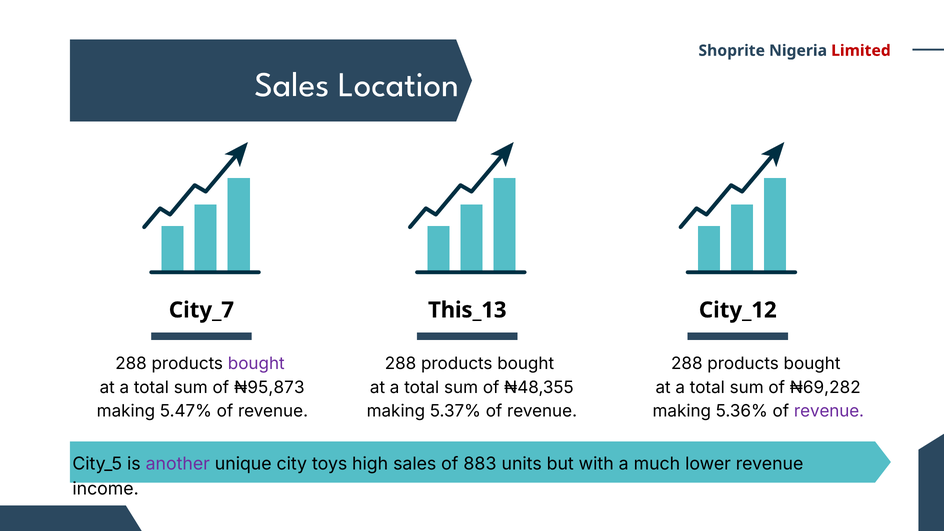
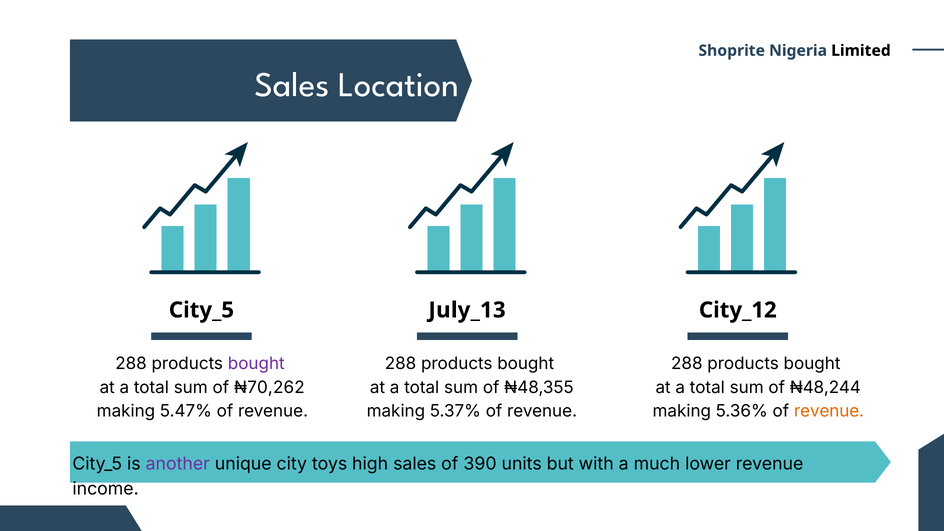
Limited colour: red -> black
City_7 at (201, 310): City_7 -> City_5
This_13: This_13 -> July_13
₦95,873: ₦95,873 -> ₦70,262
₦69,282: ₦69,282 -> ₦48,244
revenue at (829, 411) colour: purple -> orange
883: 883 -> 390
